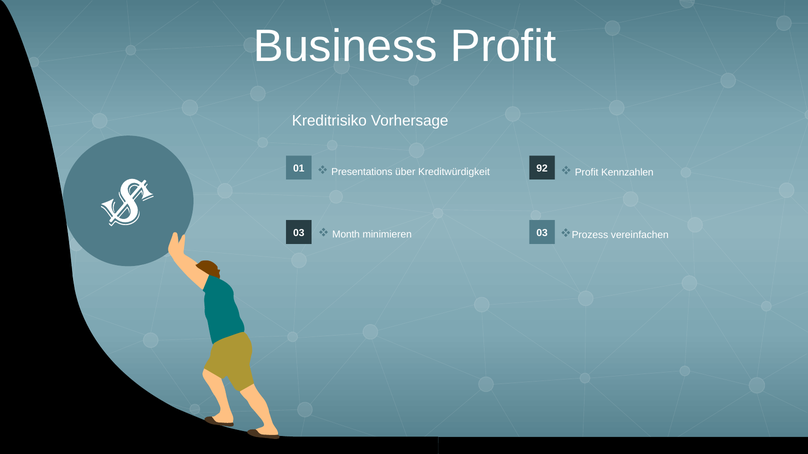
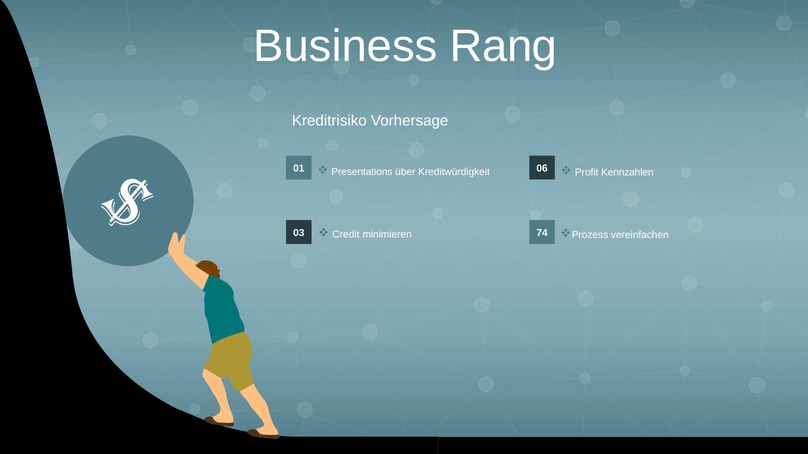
Business Profit: Profit -> Rang
92: 92 -> 06
03 03: 03 -> 74
Month: Month -> Credit
